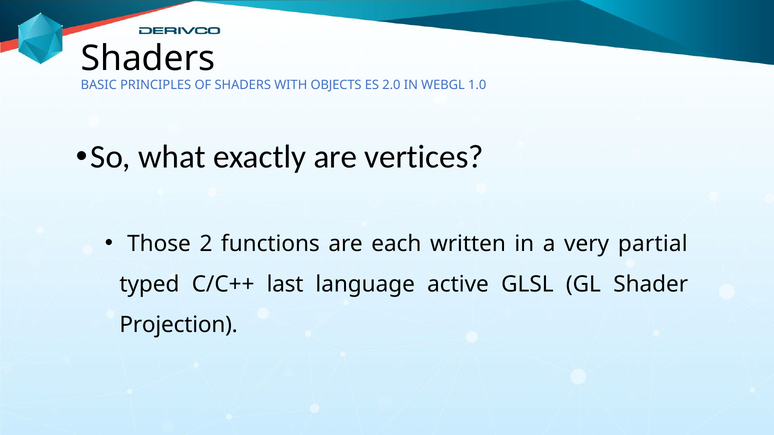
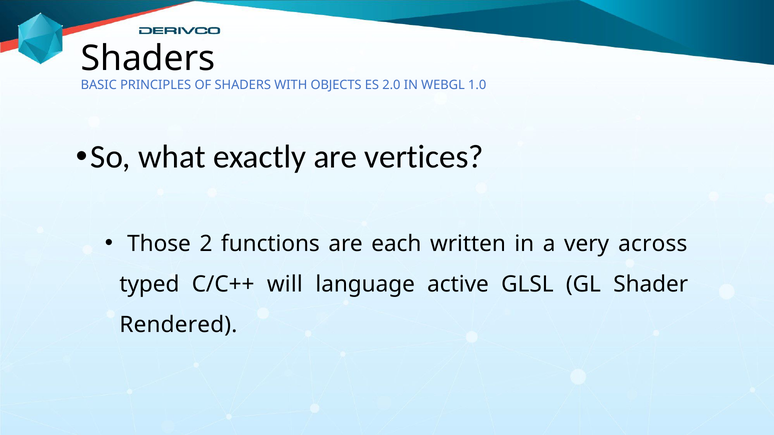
partial: partial -> across
last: last -> will
Projection: Projection -> Rendered
